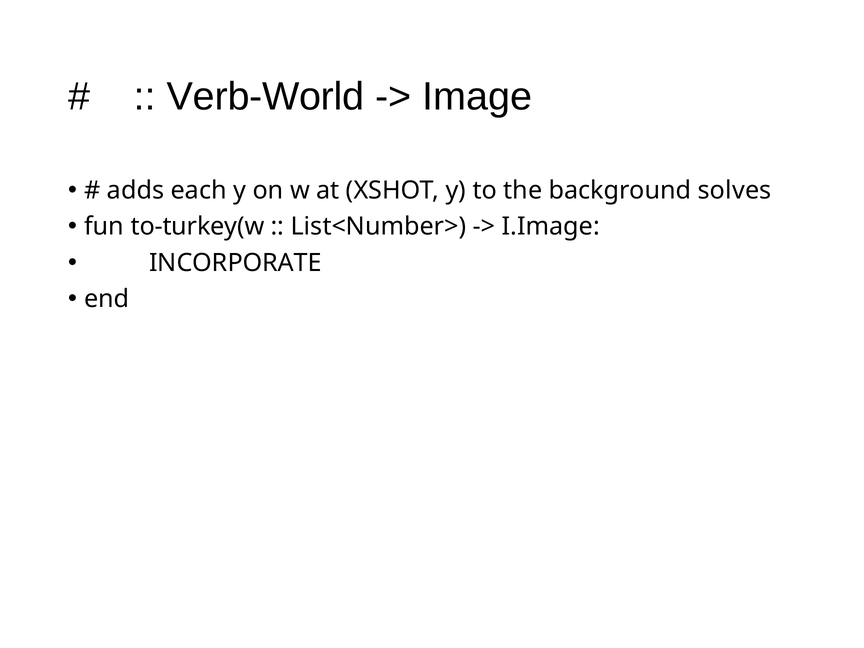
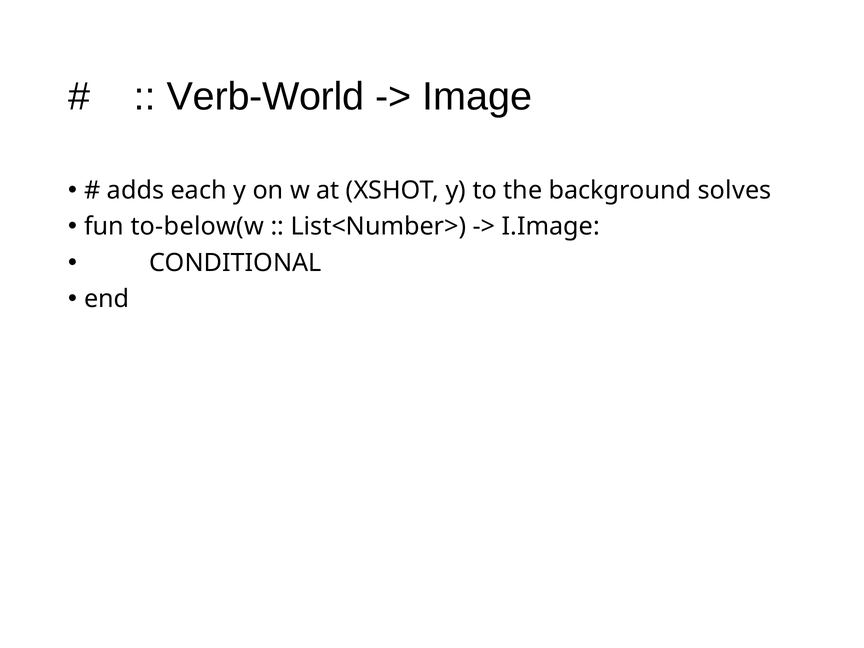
to-turkey(w: to-turkey(w -> to-below(w
INCORPORATE: INCORPORATE -> CONDITIONAL
